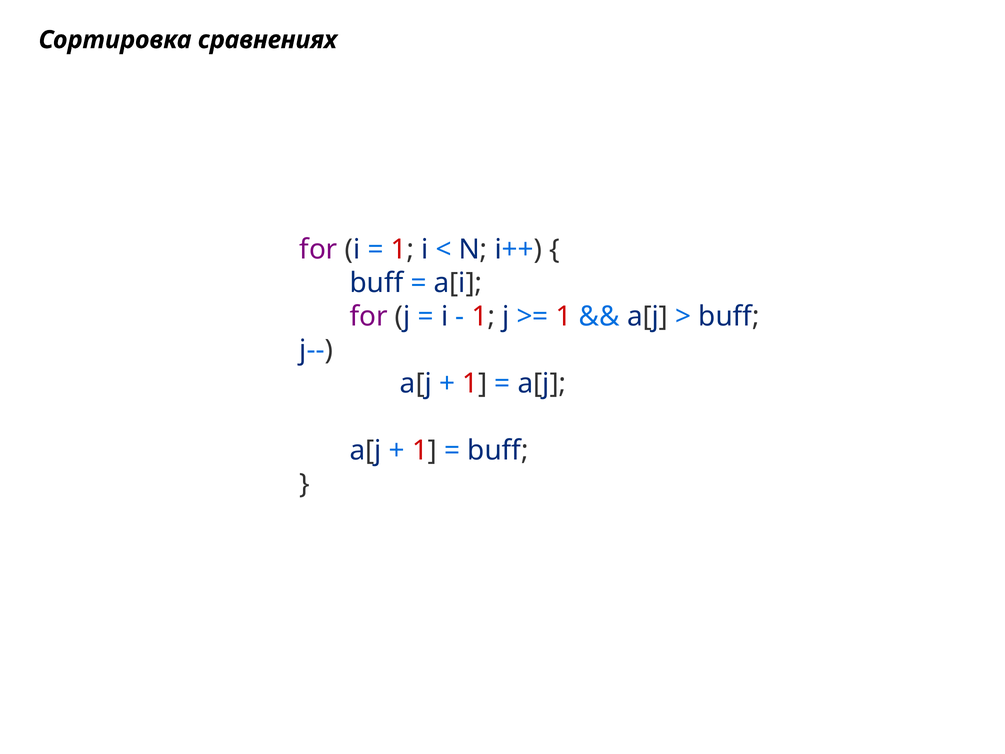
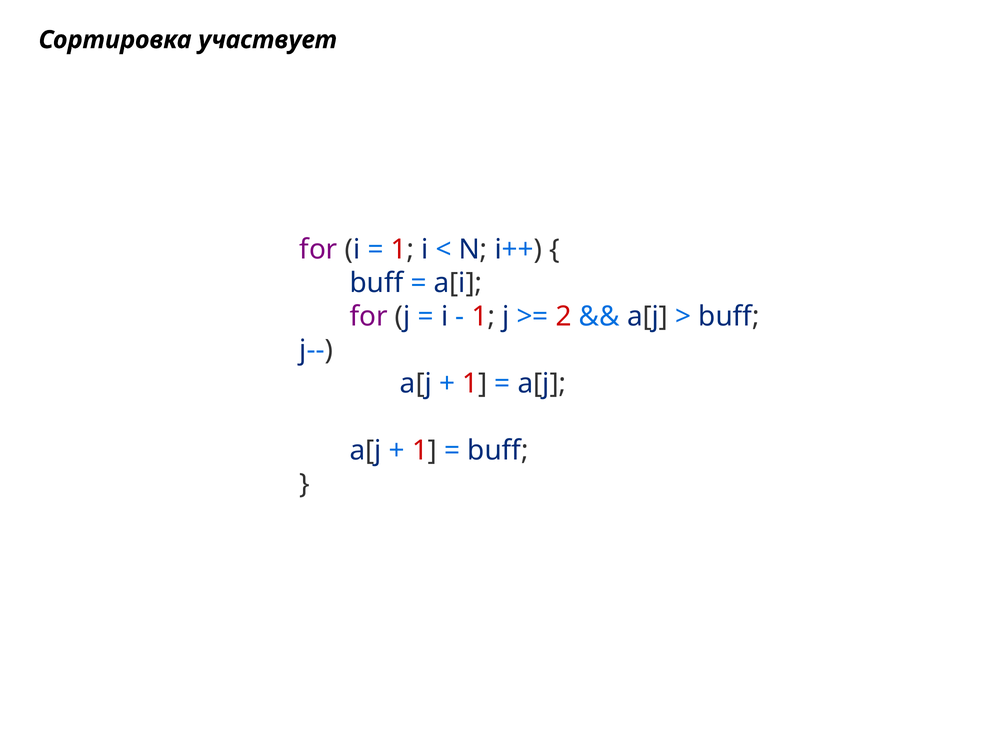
сравнениях: сравнениях -> участвует
1 at (564, 316): 1 -> 2
